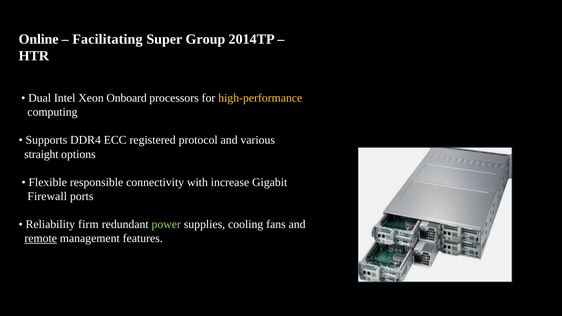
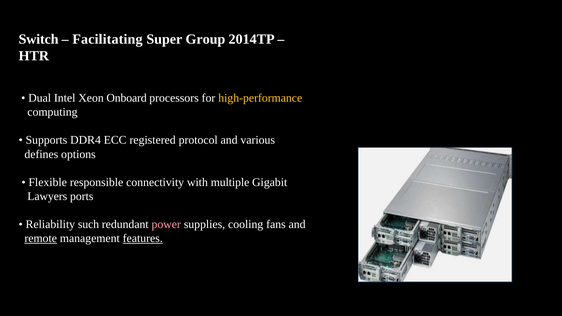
Online: Online -> Switch
straight: straight -> defines
increase: increase -> multiple
Firewall: Firewall -> Lawyers
firm: firm -> such
power colour: light green -> pink
features underline: none -> present
